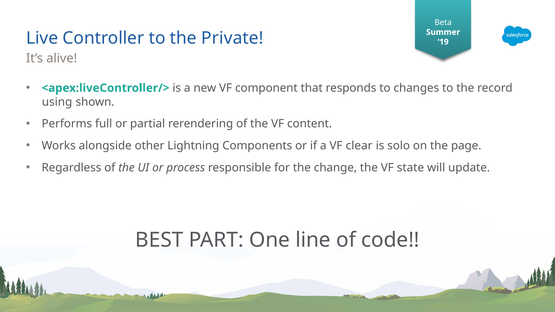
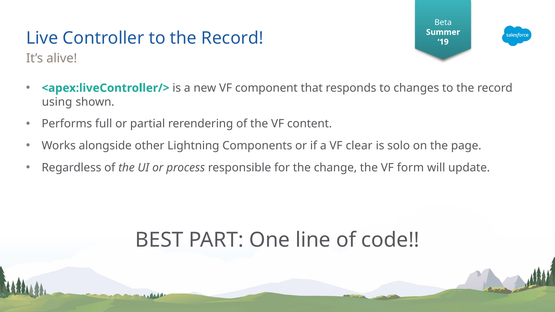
Controller to the Private: Private -> Record
state: state -> form
